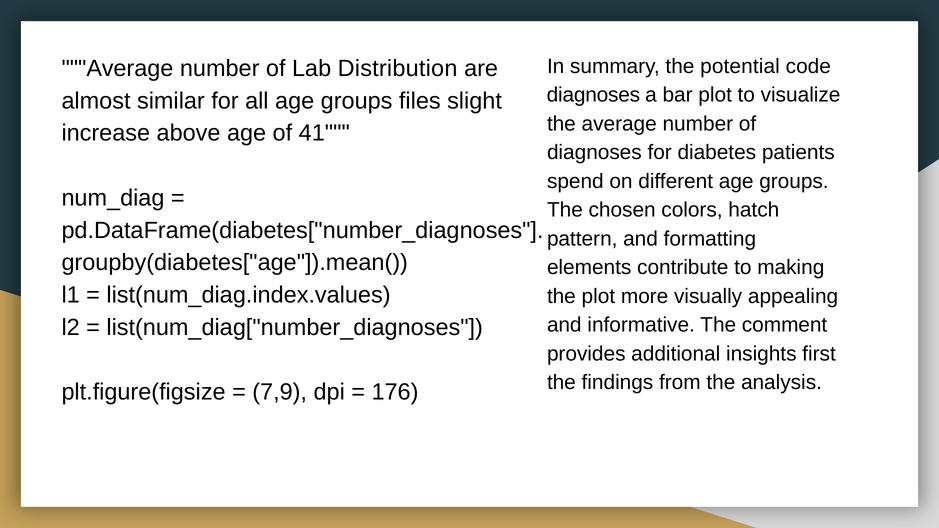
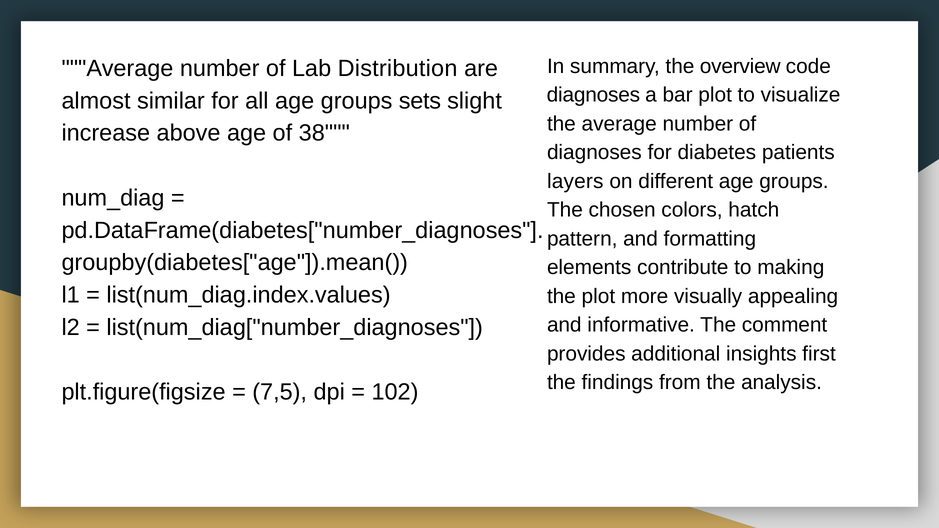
potential: potential -> overview
files: files -> sets
41: 41 -> 38
spend: spend -> layers
7,9: 7,9 -> 7,5
176: 176 -> 102
